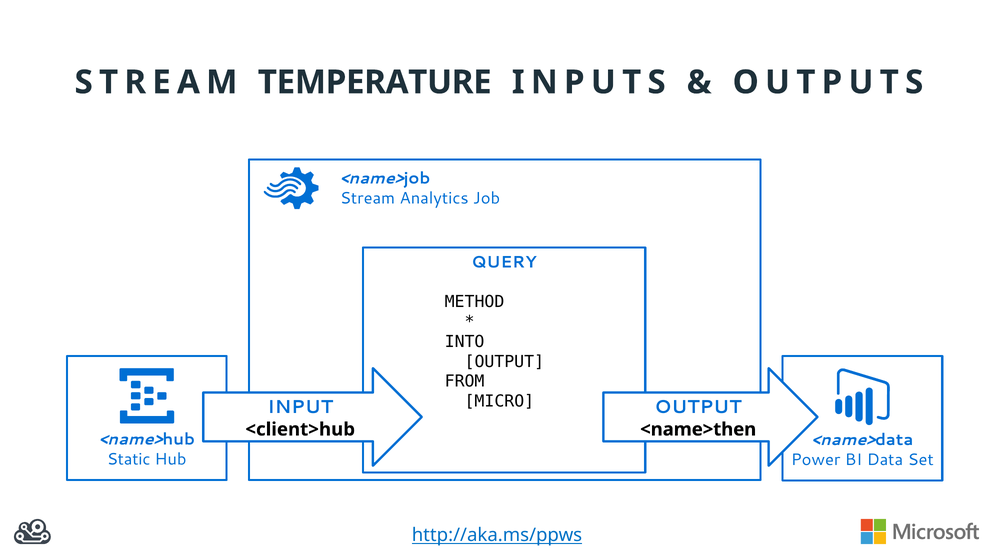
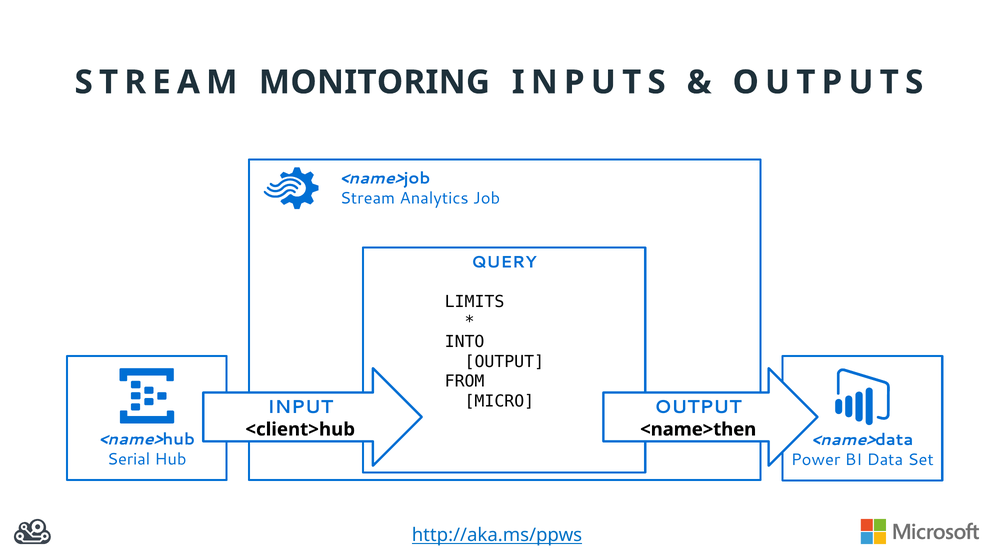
TEMPERATURE: TEMPERATURE -> MONITORING
METHOD: METHOD -> LIMITS
Static: Static -> Serial
